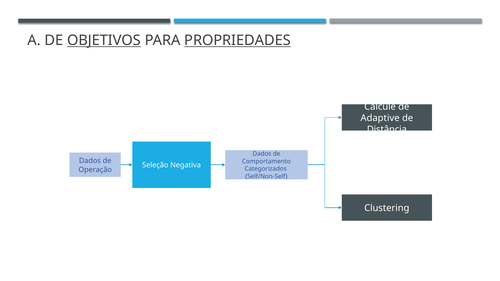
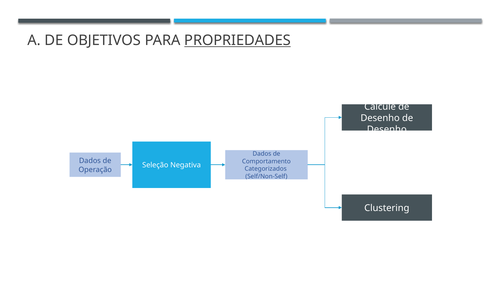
OBJETIVOS underline: present -> none
Adaptive at (380, 118): Adaptive -> Desenho
Distância at (387, 129): Distância -> Desenho
